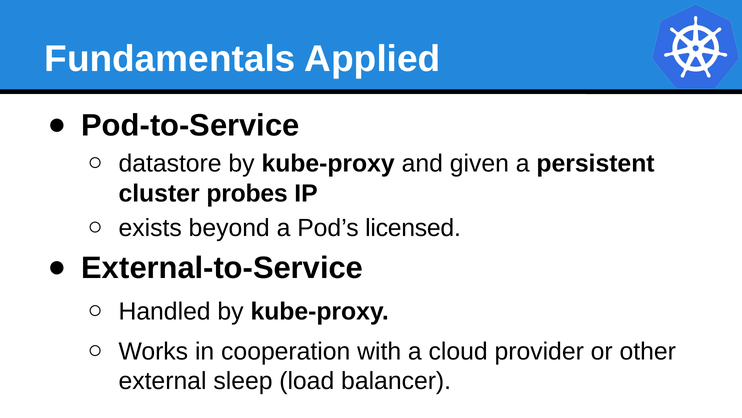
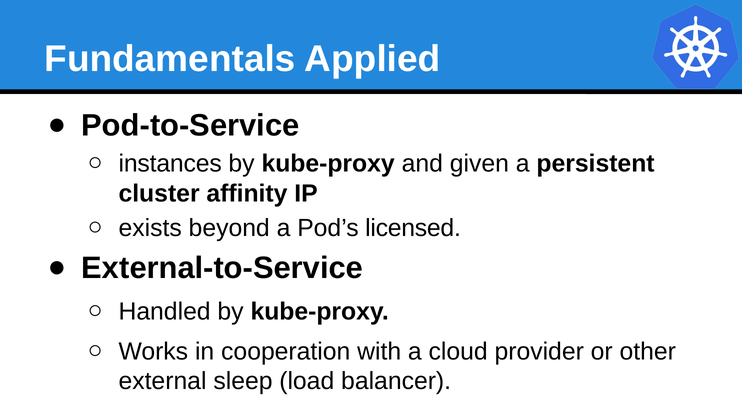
datastore: datastore -> instances
probes: probes -> affinity
